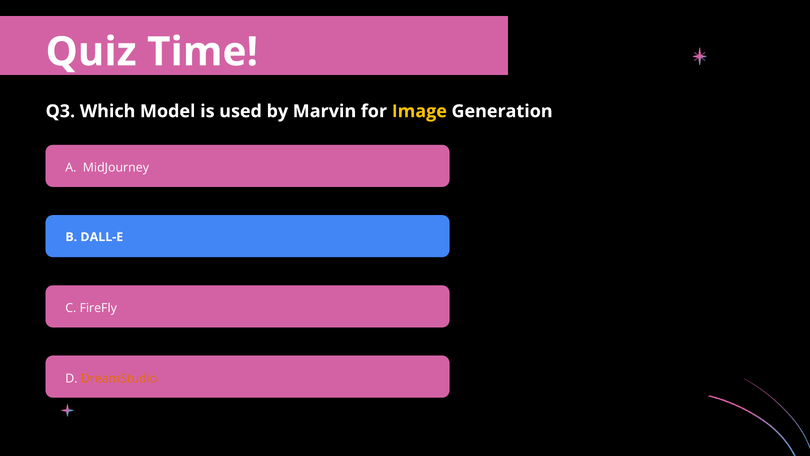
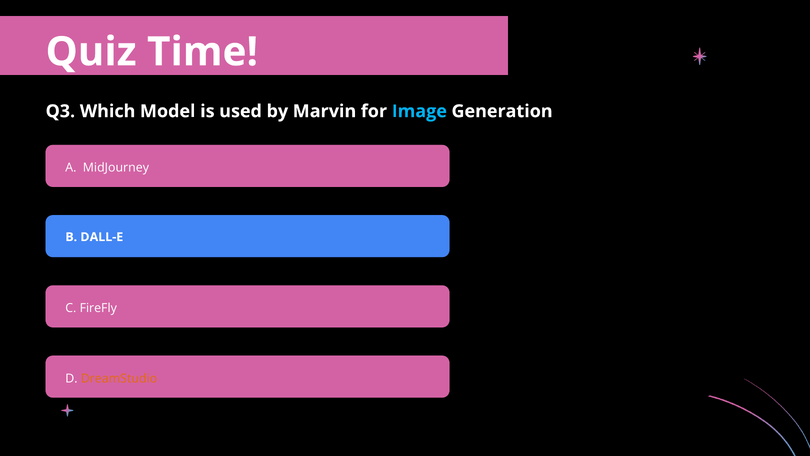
Image colour: yellow -> light blue
